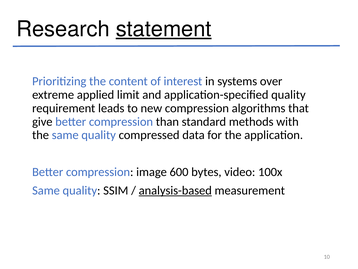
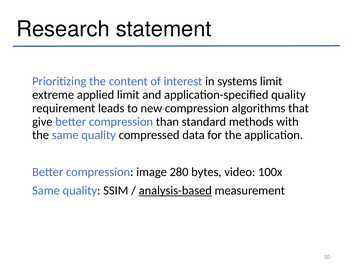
statement underline: present -> none
systems over: over -> limit
600: 600 -> 280
